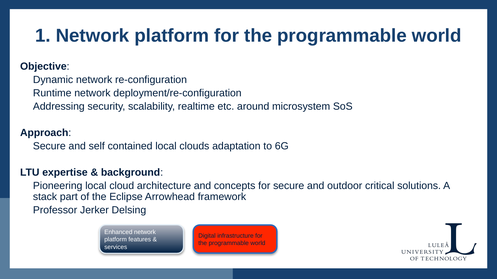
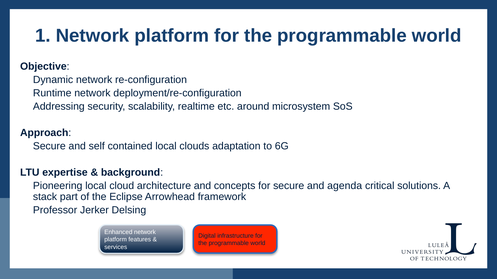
outdoor: outdoor -> agenda
